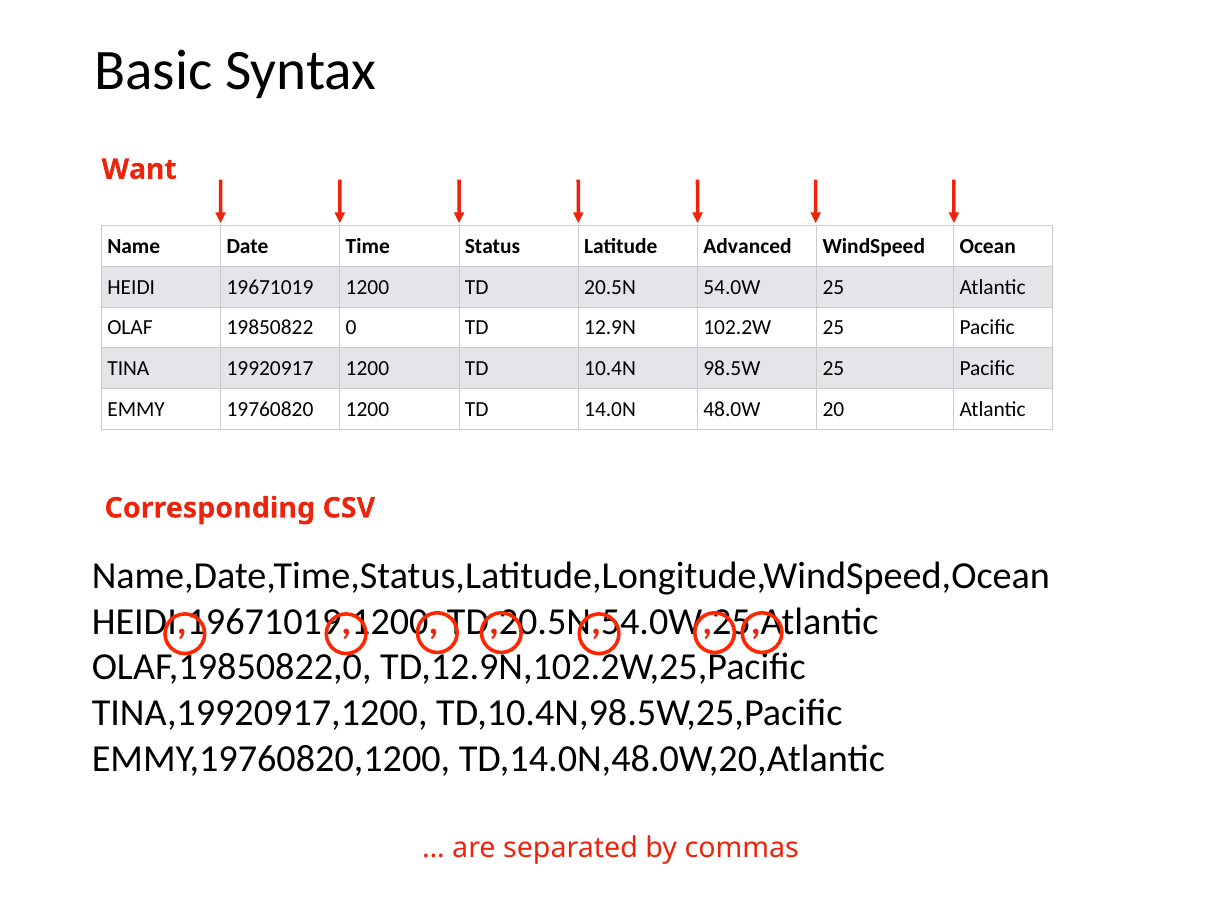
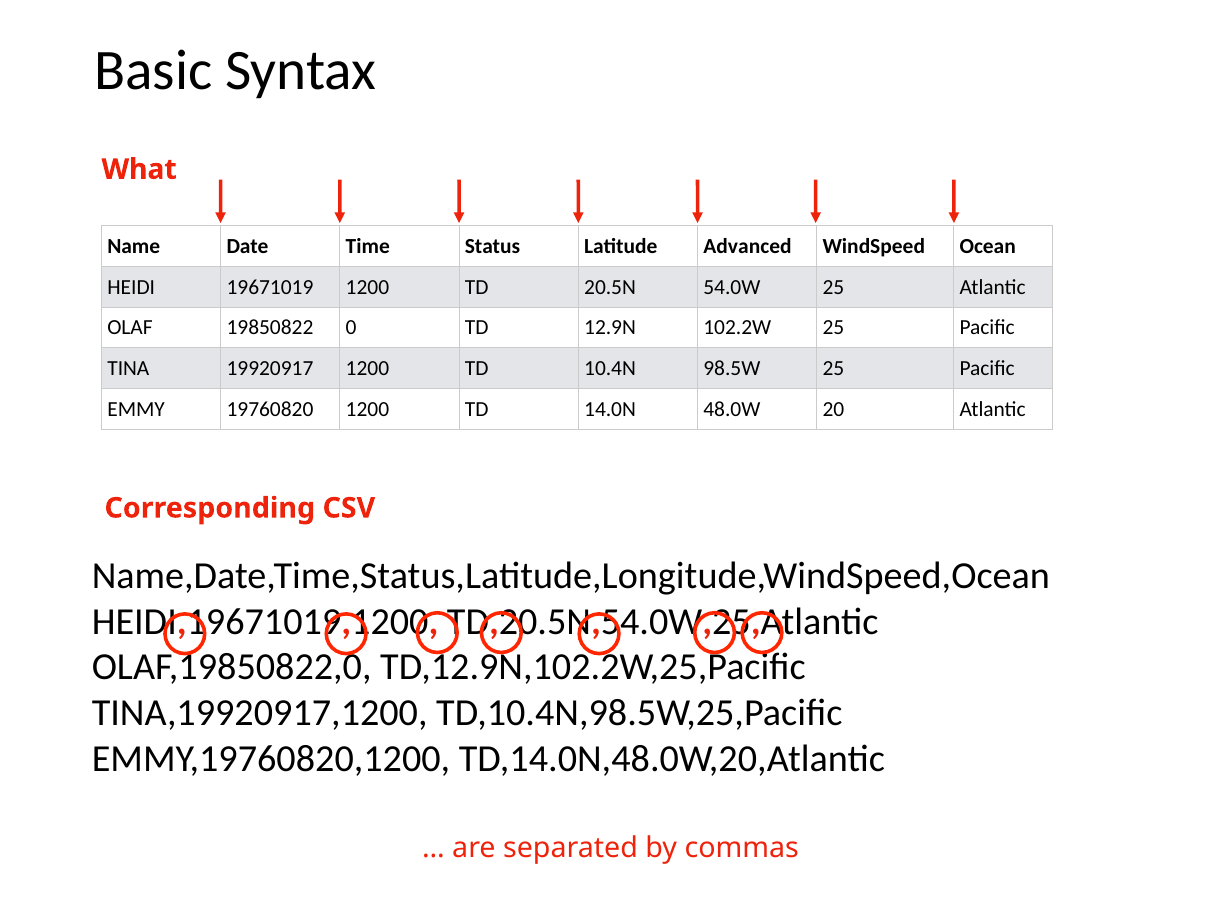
Want: Want -> What
